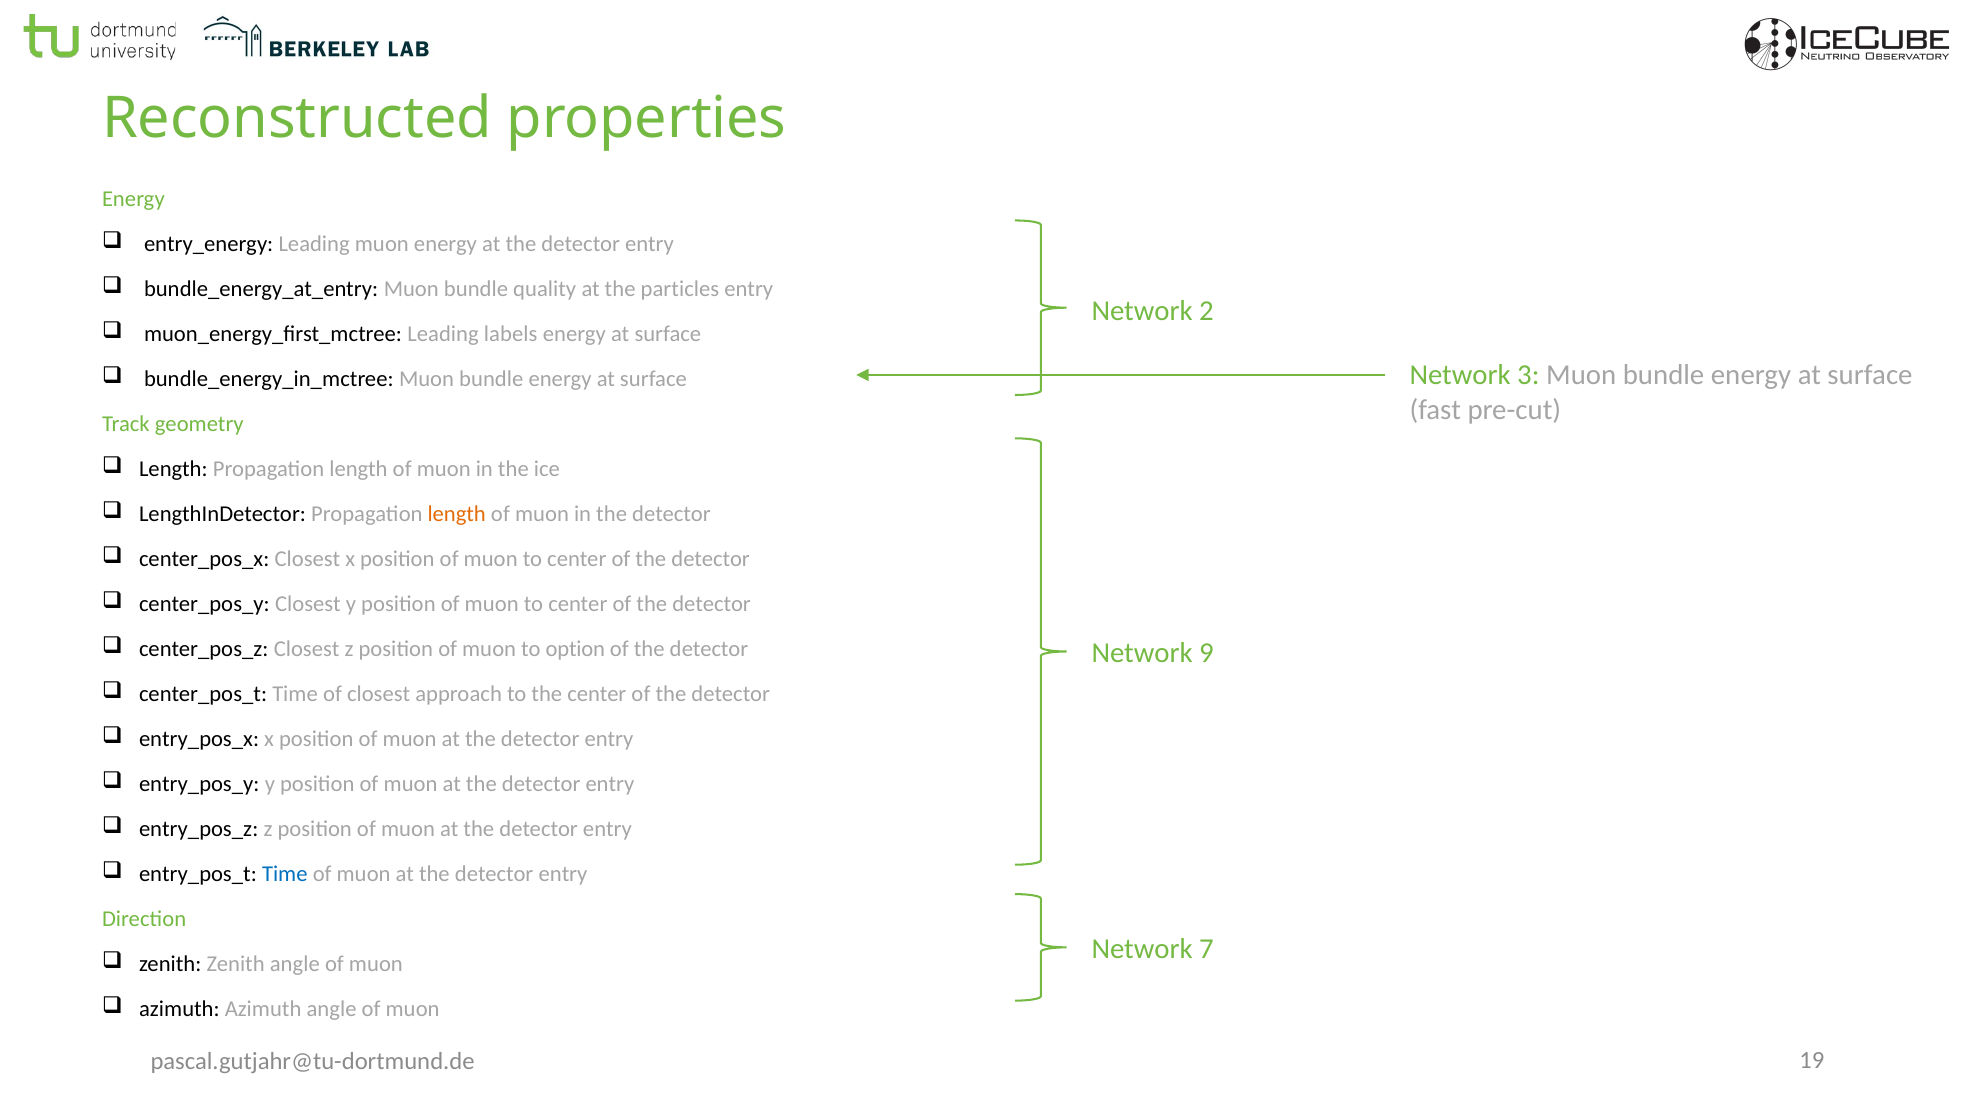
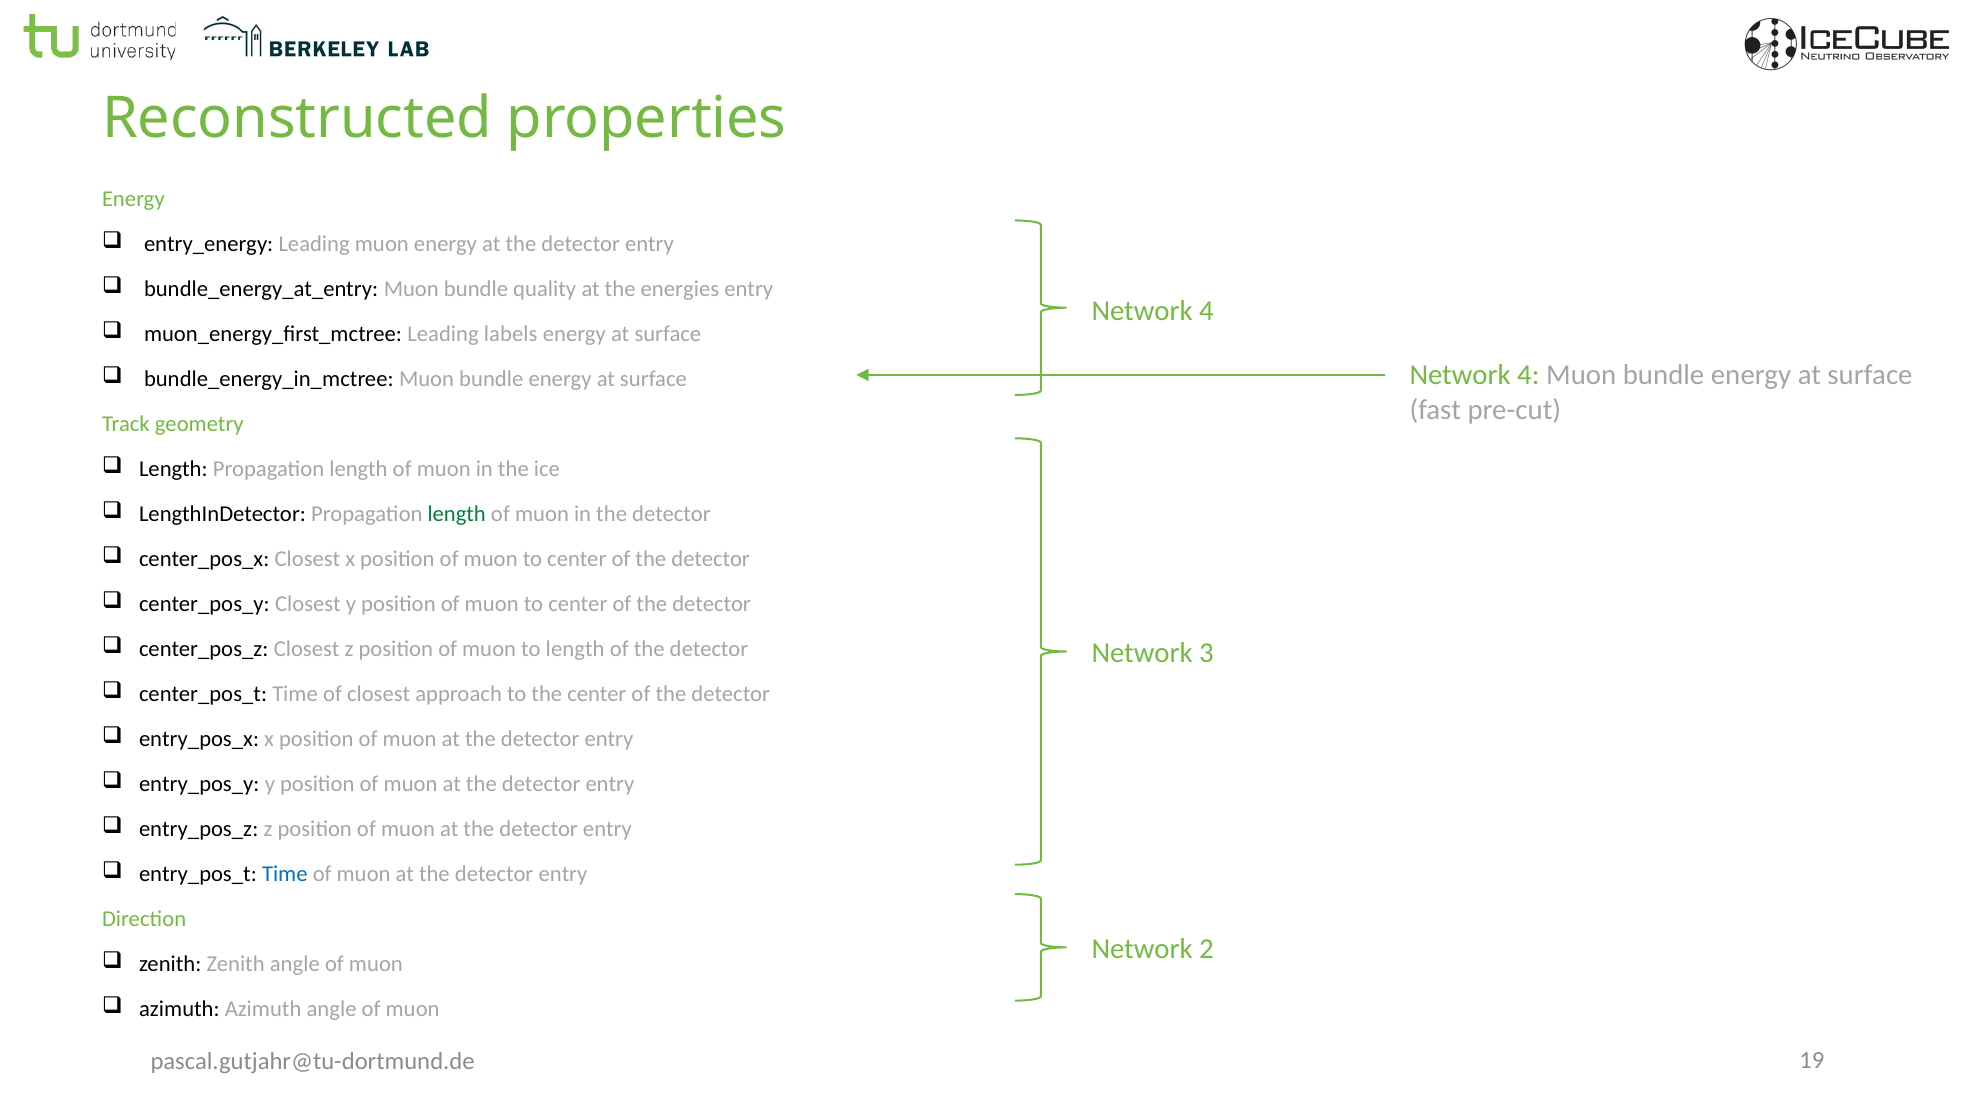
particles: particles -> energies
2 at (1207, 311): 2 -> 4
3 at (1528, 375): 3 -> 4
length at (457, 514) colour: orange -> green
to option: option -> length
9: 9 -> 3
7: 7 -> 2
